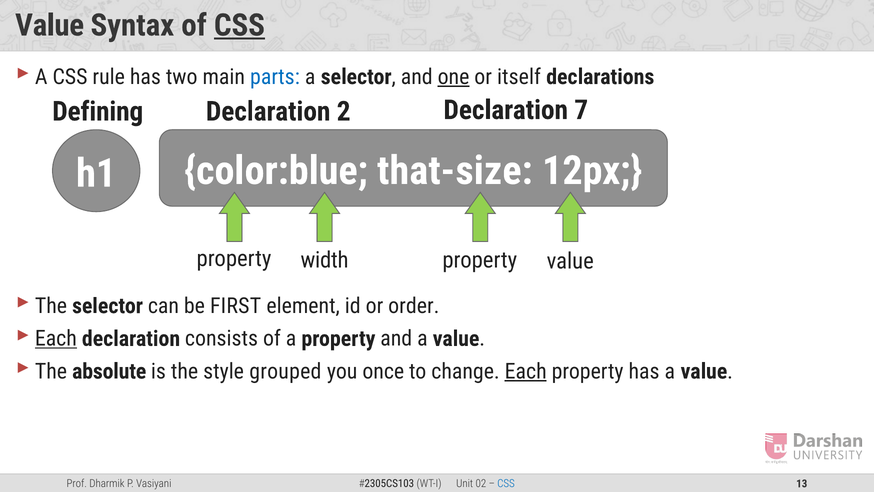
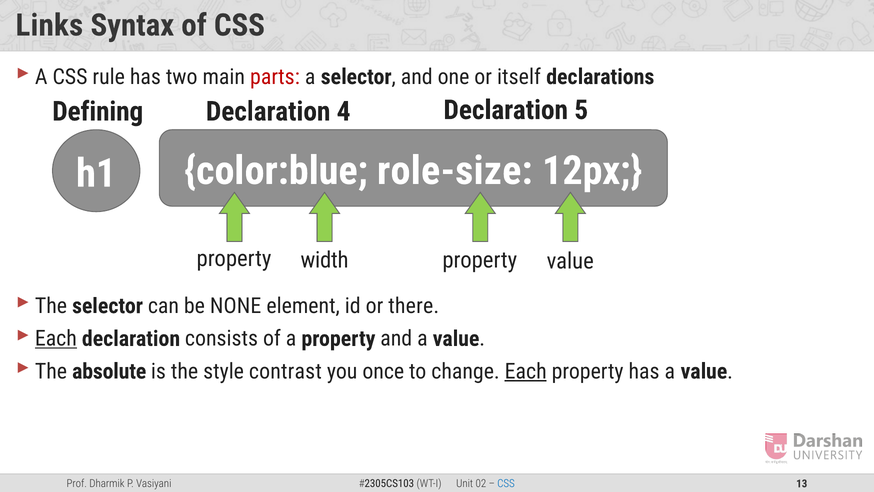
Value at (50, 25): Value -> Links
CSS at (239, 25) underline: present -> none
parts colour: blue -> red
one underline: present -> none
2: 2 -> 4
7: 7 -> 5
that-size: that-size -> role-size
FIRST: FIRST -> NONE
order: order -> there
grouped: grouped -> contrast
